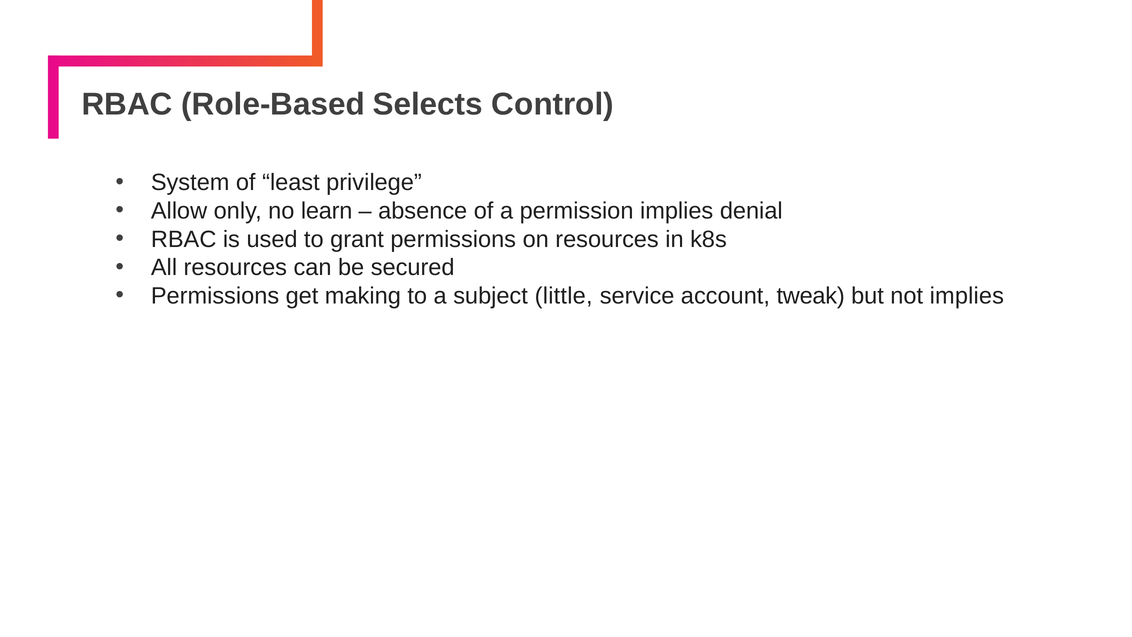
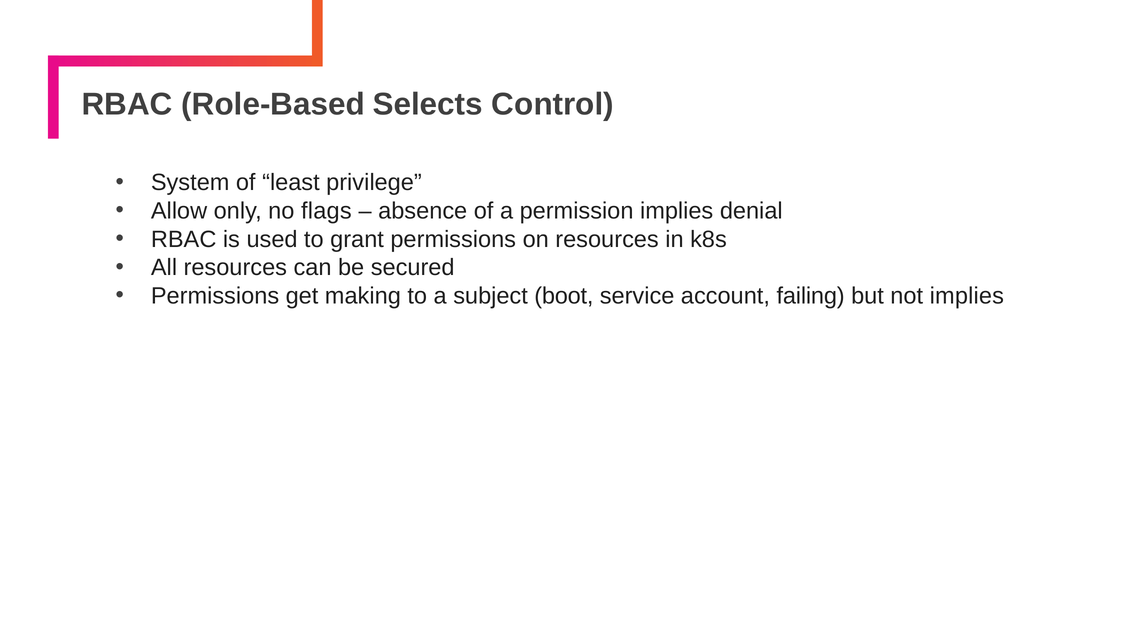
learn: learn -> flags
little: little -> boot
tweak: tweak -> failing
